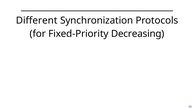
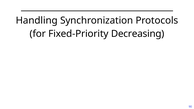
Different: Different -> Handling
